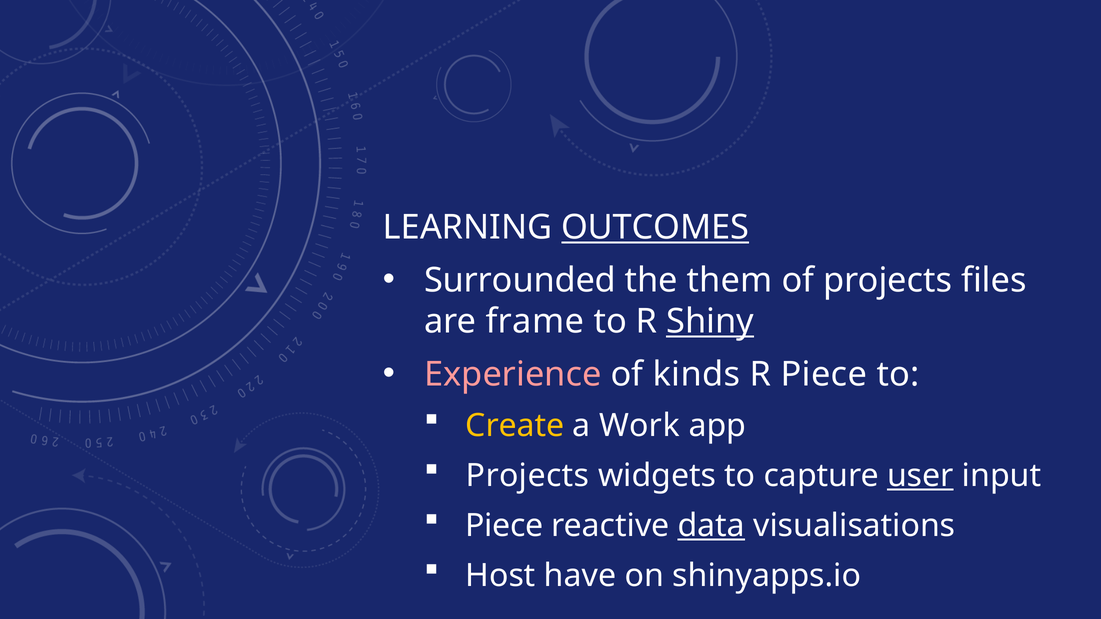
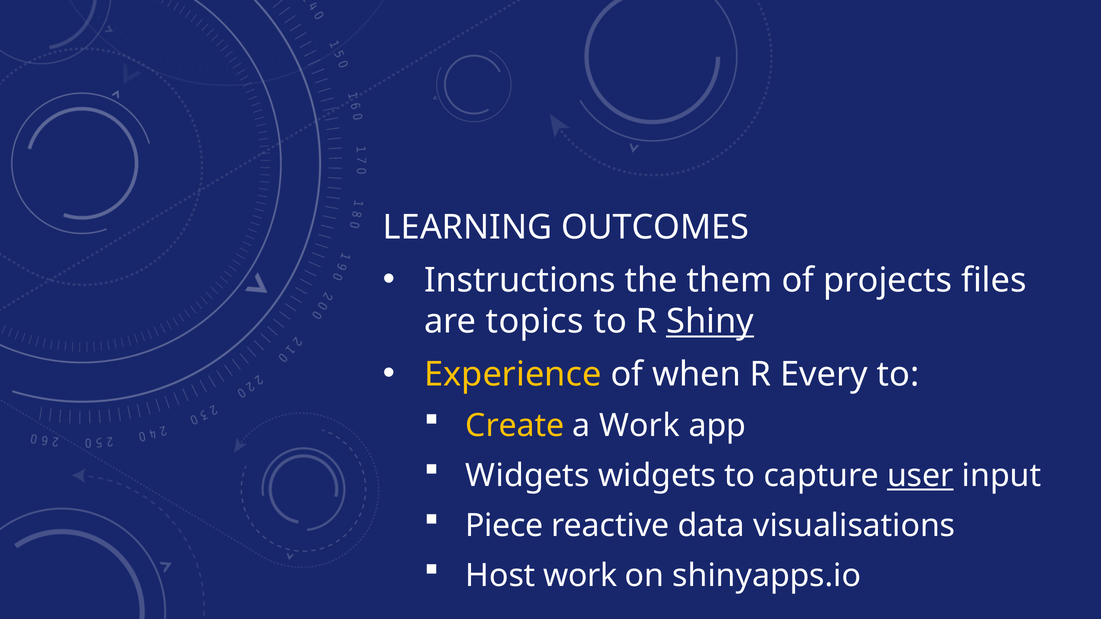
OUTCOMES underline: present -> none
Surrounded: Surrounded -> Instructions
frame: frame -> topics
Experience colour: pink -> yellow
kinds: kinds -> when
R Piece: Piece -> Every
Projects at (527, 476): Projects -> Widgets
data underline: present -> none
Host have: have -> work
